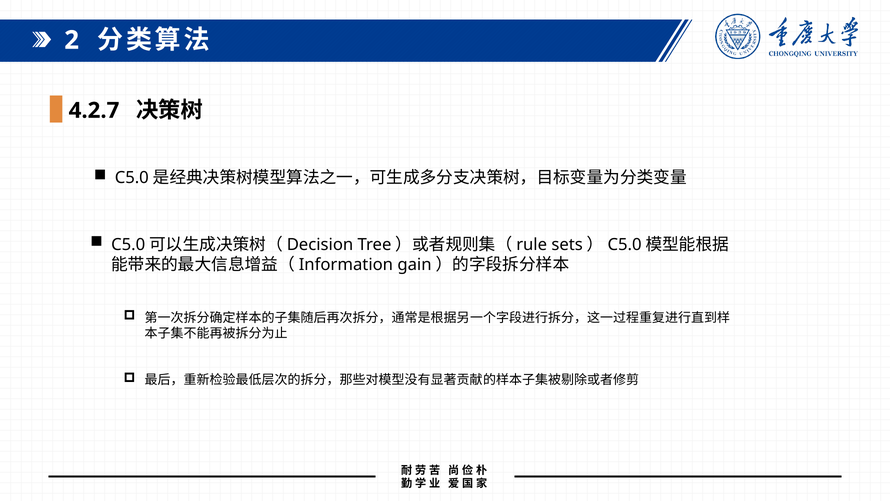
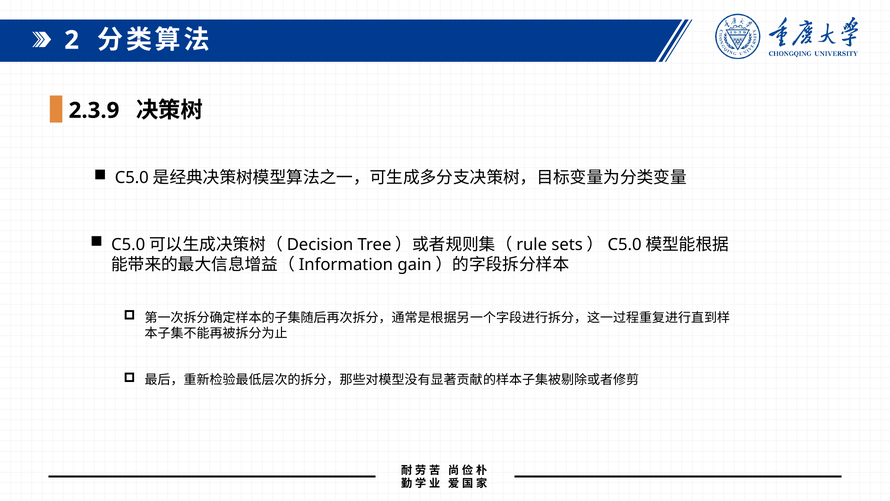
4.2.7: 4.2.7 -> 2.3.9
